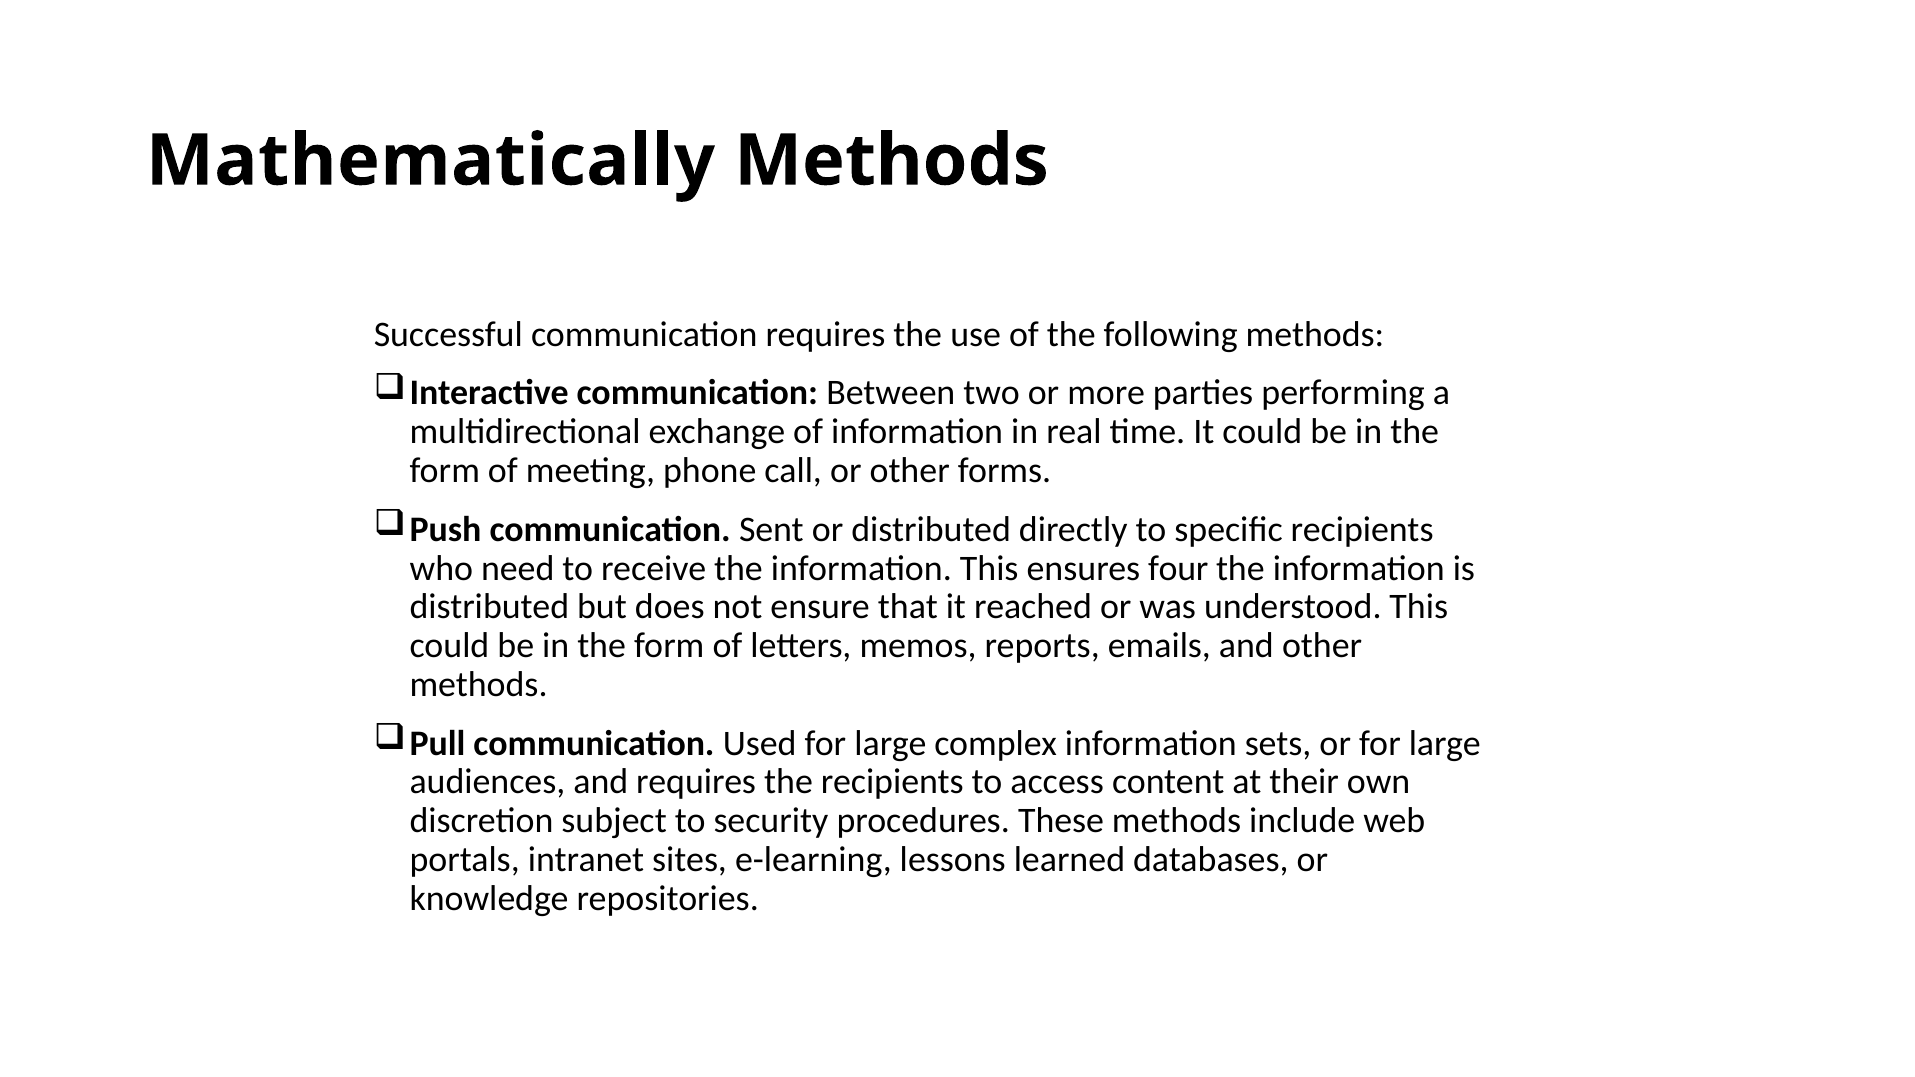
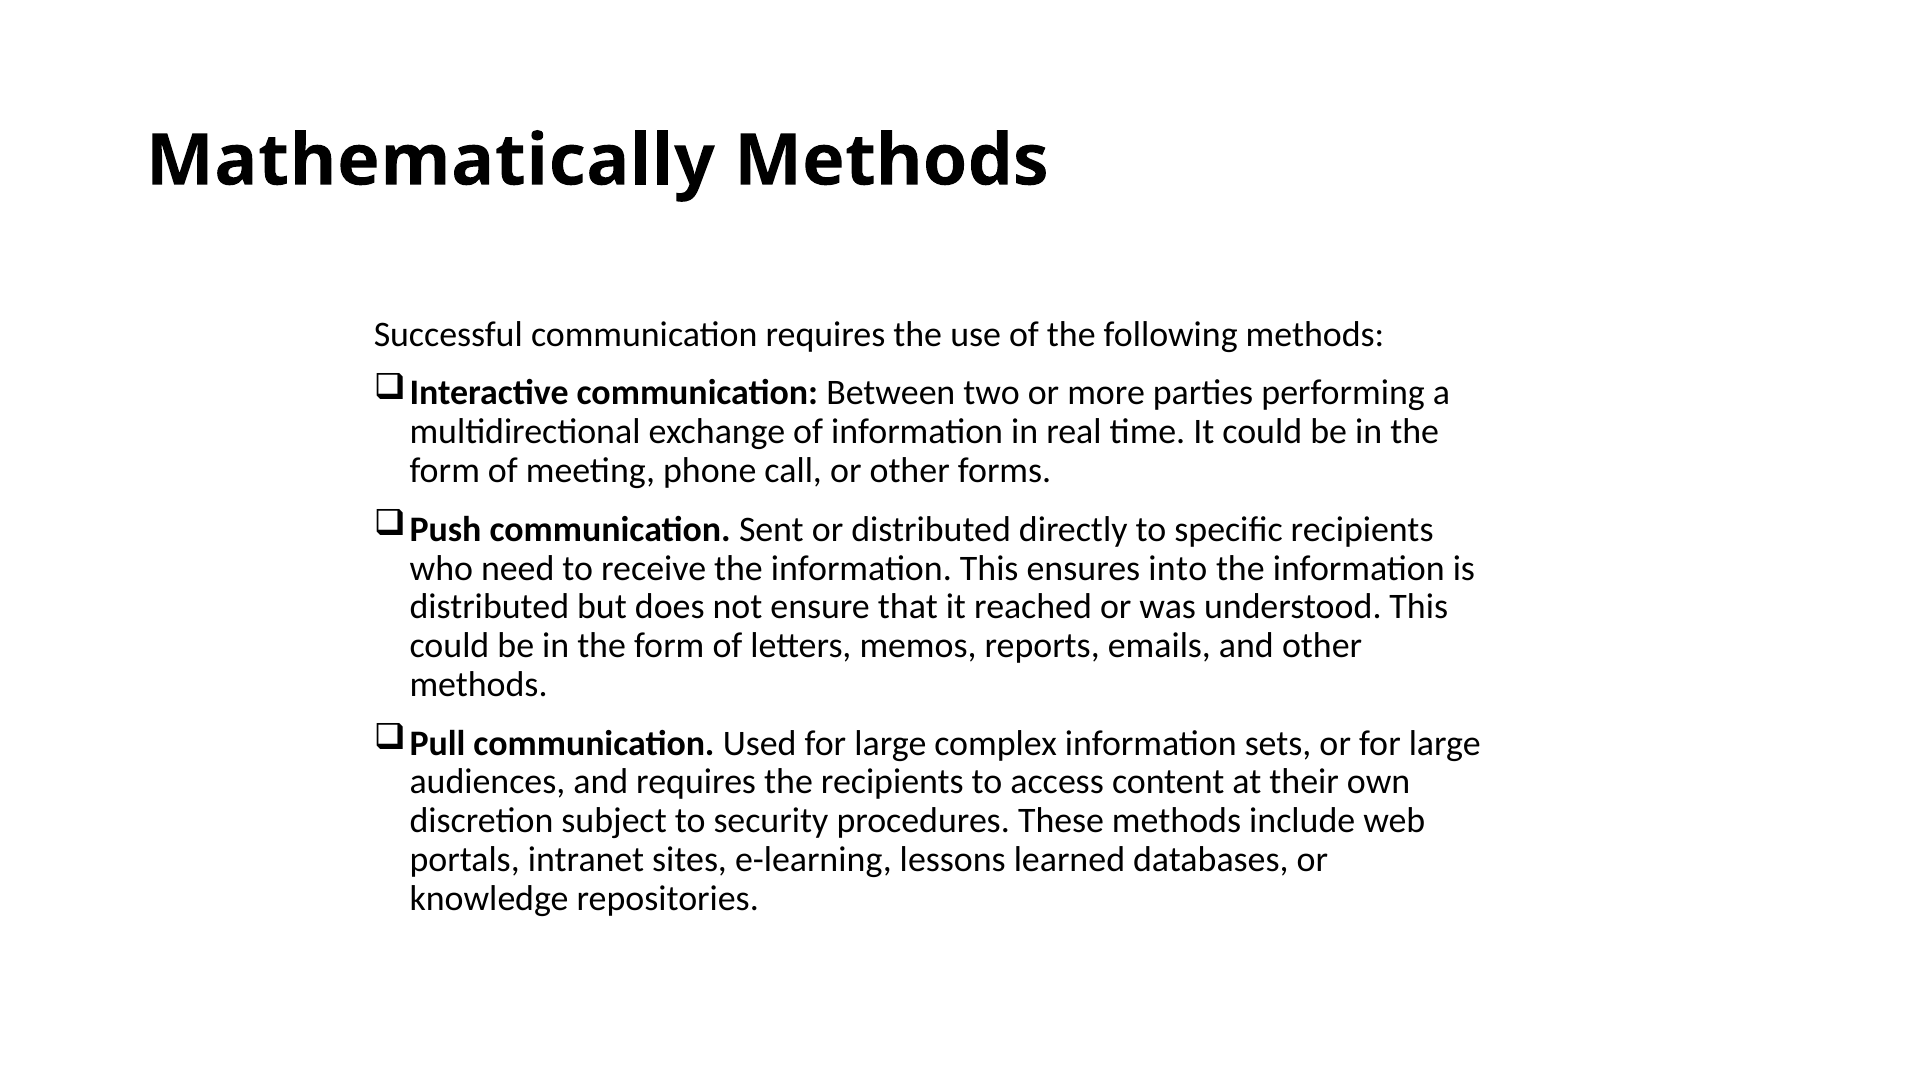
four: four -> into
